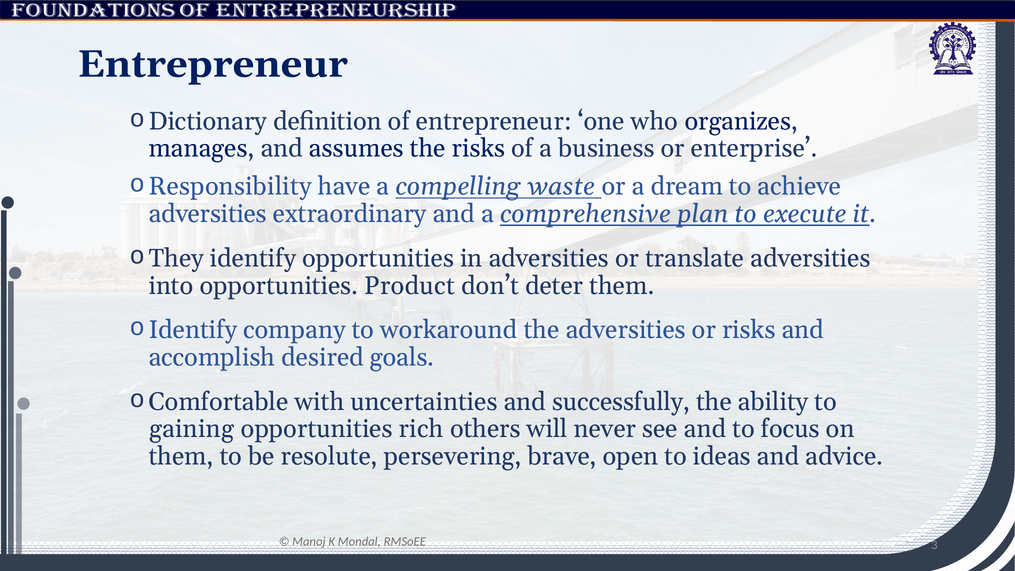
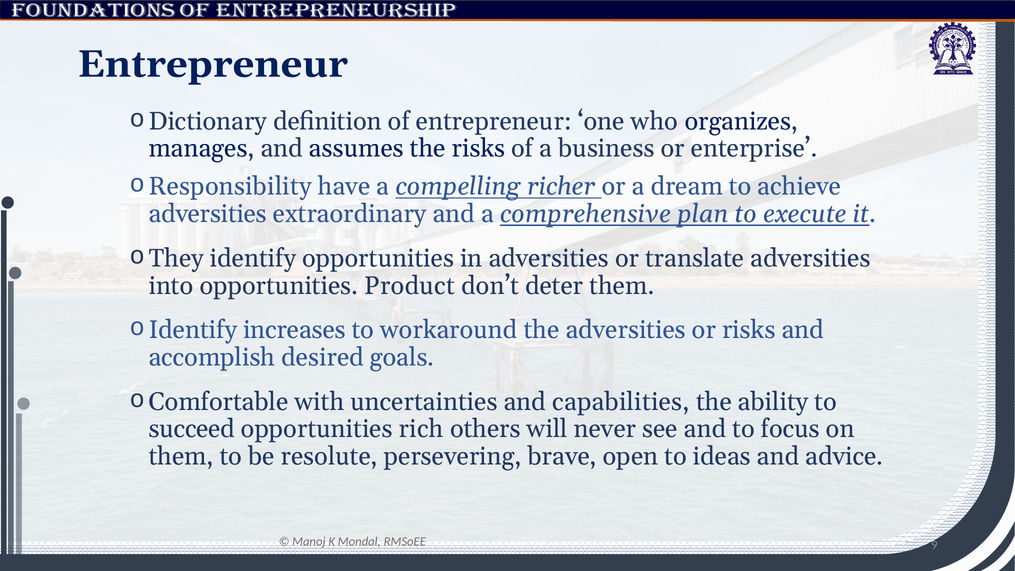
waste: waste -> richer
company: company -> increases
successfully: successfully -> capabilities
gaining: gaining -> succeed
3: 3 -> 9
